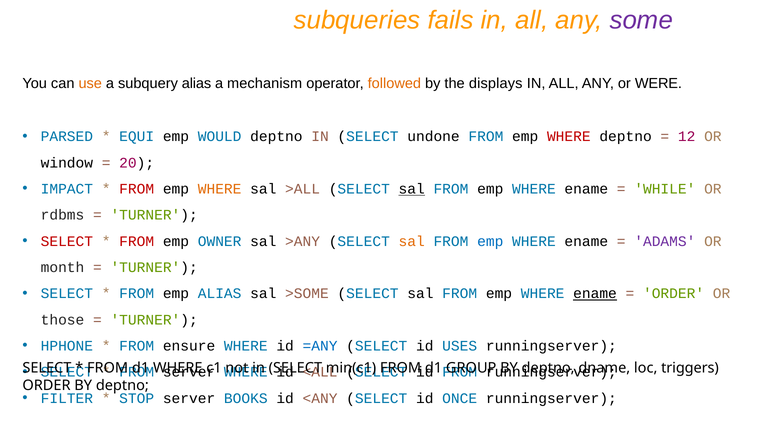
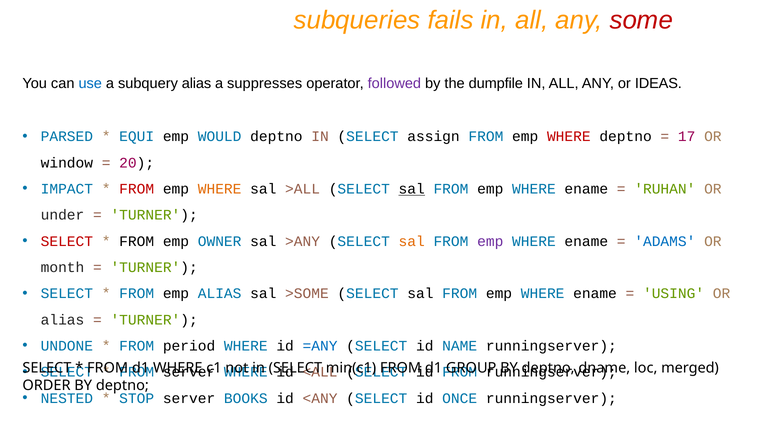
some colour: purple -> red
use colour: orange -> blue
mechanism: mechanism -> suppresses
followed colour: orange -> purple
displays: displays -> dumpfile
WERE: WERE -> IDEAS
undone: undone -> assign
12: 12 -> 17
WHILE: WHILE -> RUHAN
rdbms: rdbms -> under
FROM at (137, 242) colour: red -> black
emp at (490, 242) colour: blue -> purple
ADAMS colour: purple -> blue
ename at (595, 294) underline: present -> none
ORDER at (674, 294): ORDER -> USING
those at (62, 320): those -> alias
HPHONE: HPHONE -> UNDONE
ensure: ensure -> period
USES: USES -> NAME
triggers: triggers -> merged
FILTER: FILTER -> NESTED
